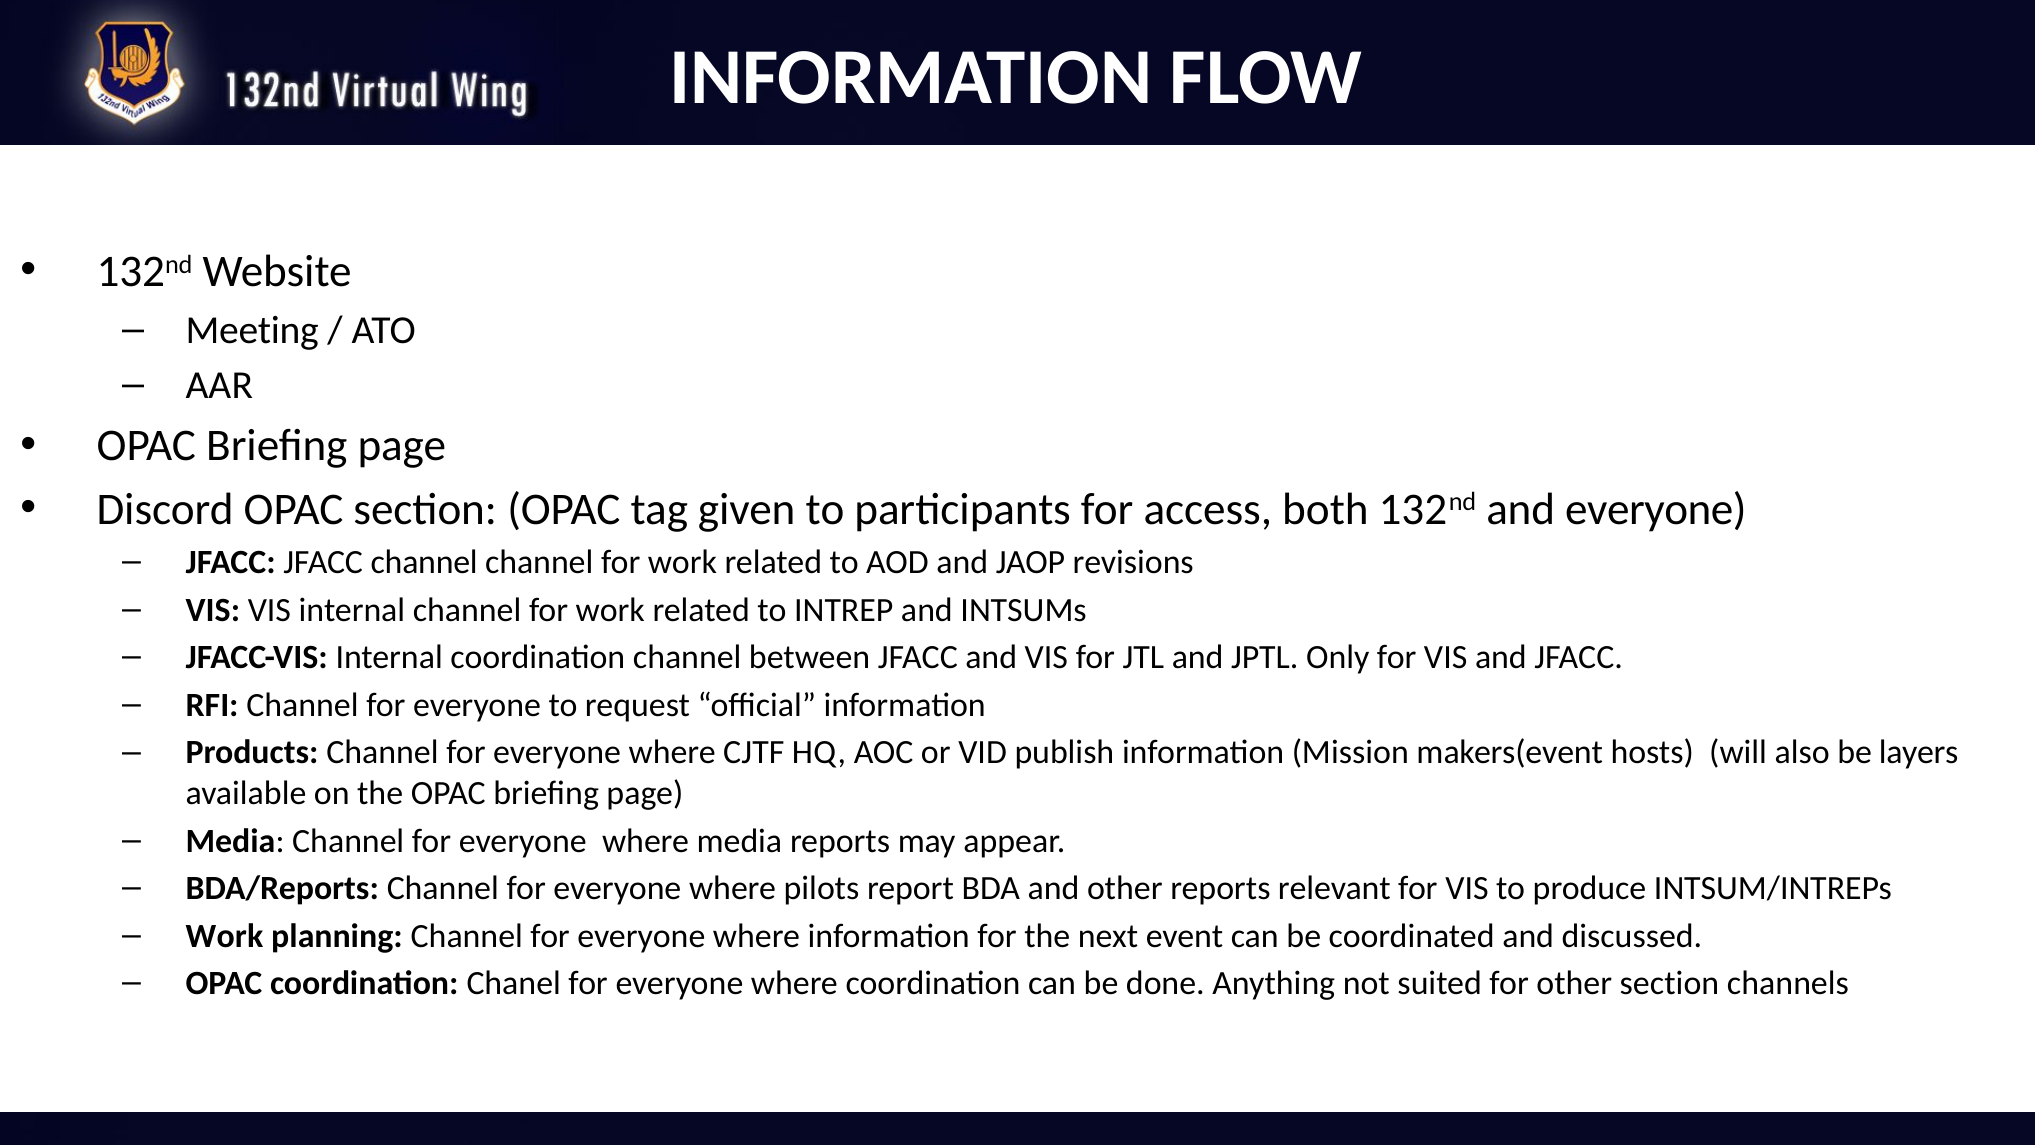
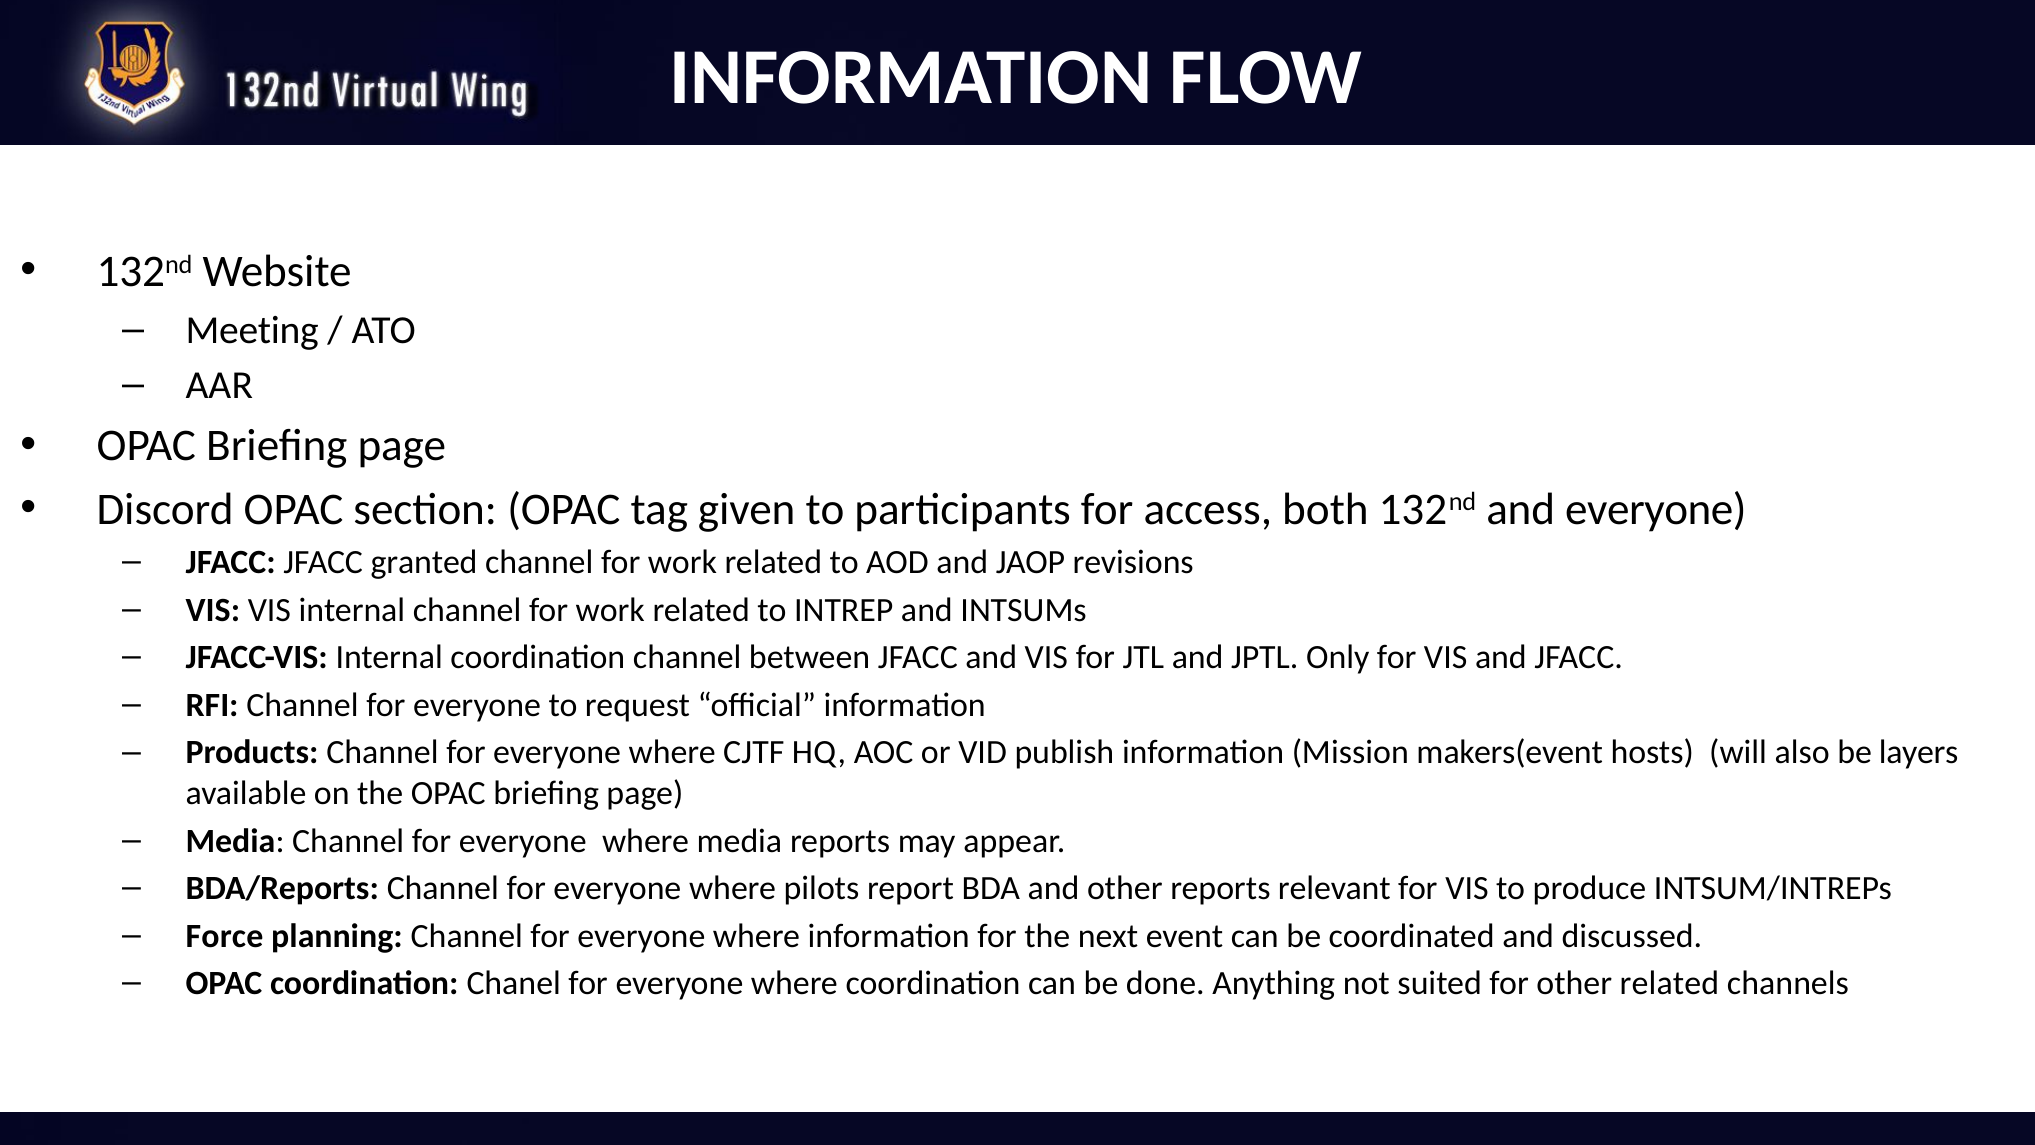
JFACC channel: channel -> granted
Work at (225, 936): Work -> Force
other section: section -> related
